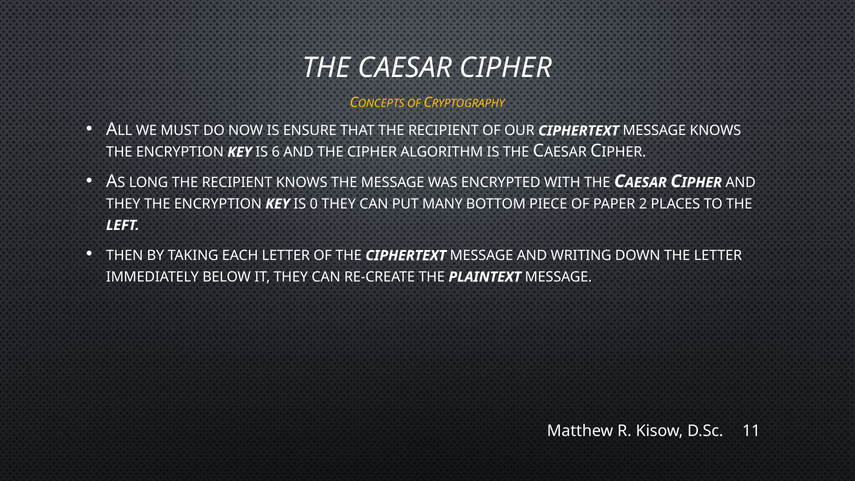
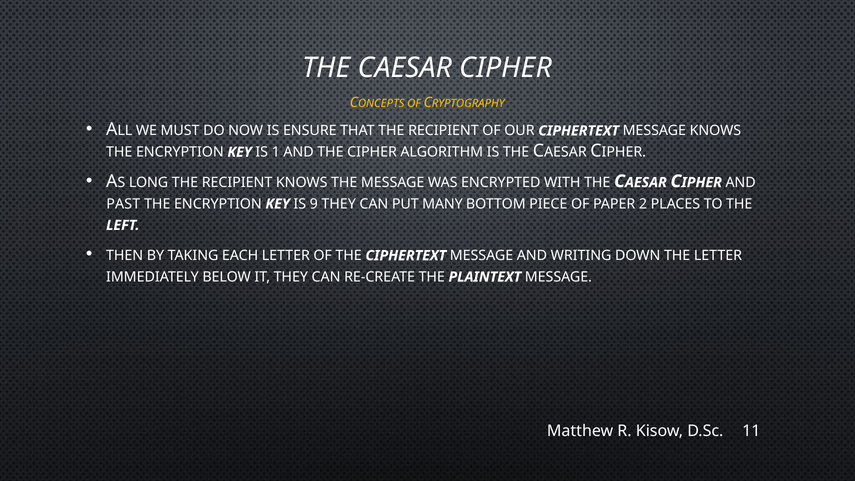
6: 6 -> 1
THEY at (123, 204): THEY -> PAST
0: 0 -> 9
